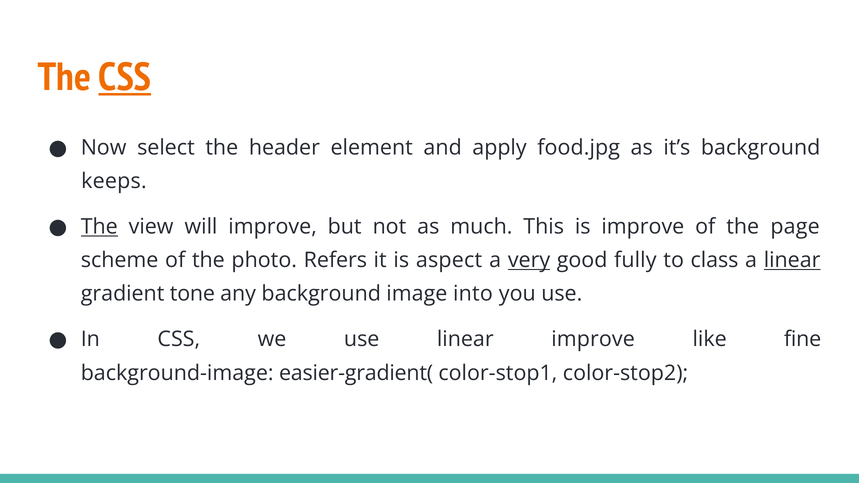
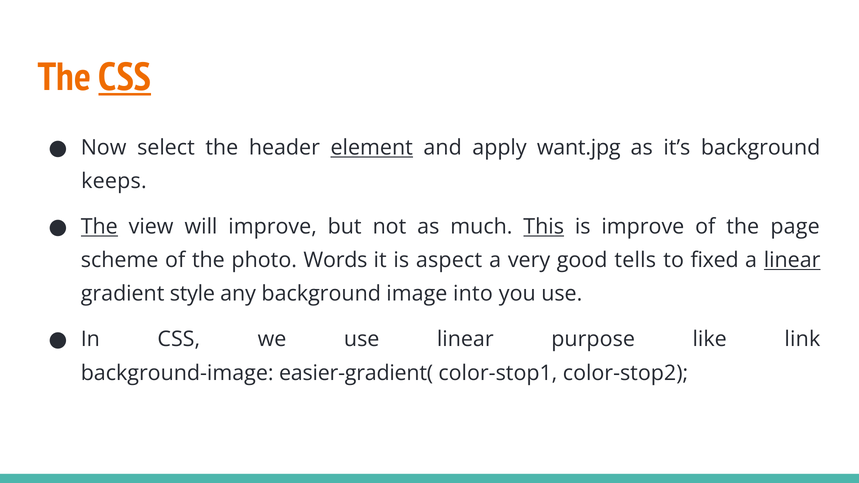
element underline: none -> present
food.jpg: food.jpg -> want.jpg
This underline: none -> present
Refers: Refers -> Words
very underline: present -> none
fully: fully -> tells
class: class -> fixed
tone: tone -> style
linear improve: improve -> purpose
fine: fine -> link
